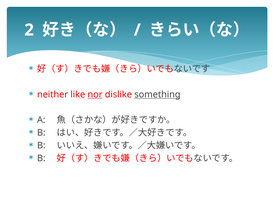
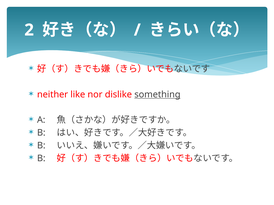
nor underline: present -> none
